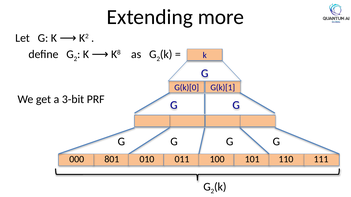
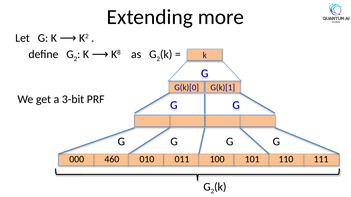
801: 801 -> 460
